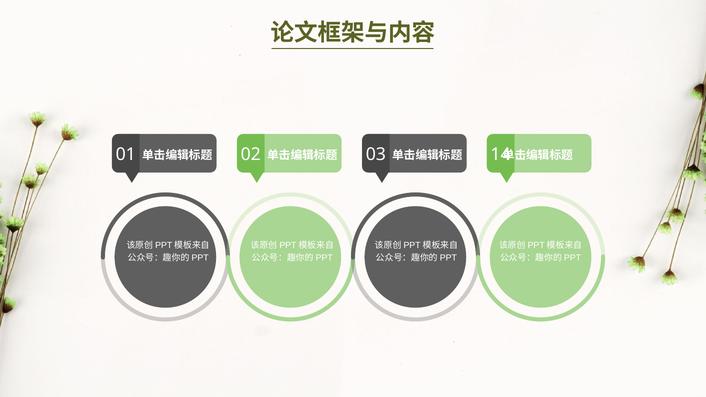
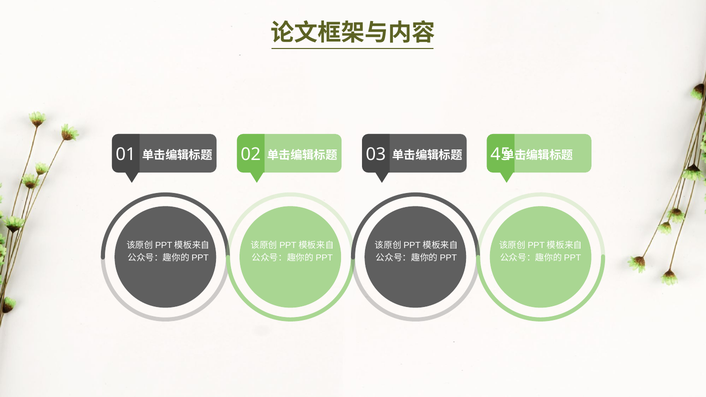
14: 14 -> 45
